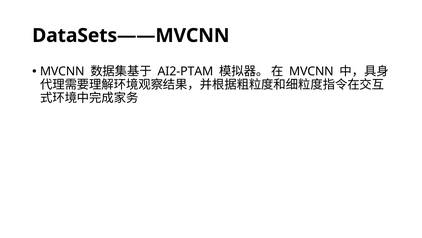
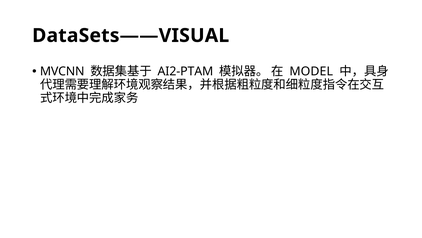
DataSets——MVCNN: DataSets——MVCNN -> DataSets——VISUAL
MVCNN at (311, 71): MVCNN -> MODEL
